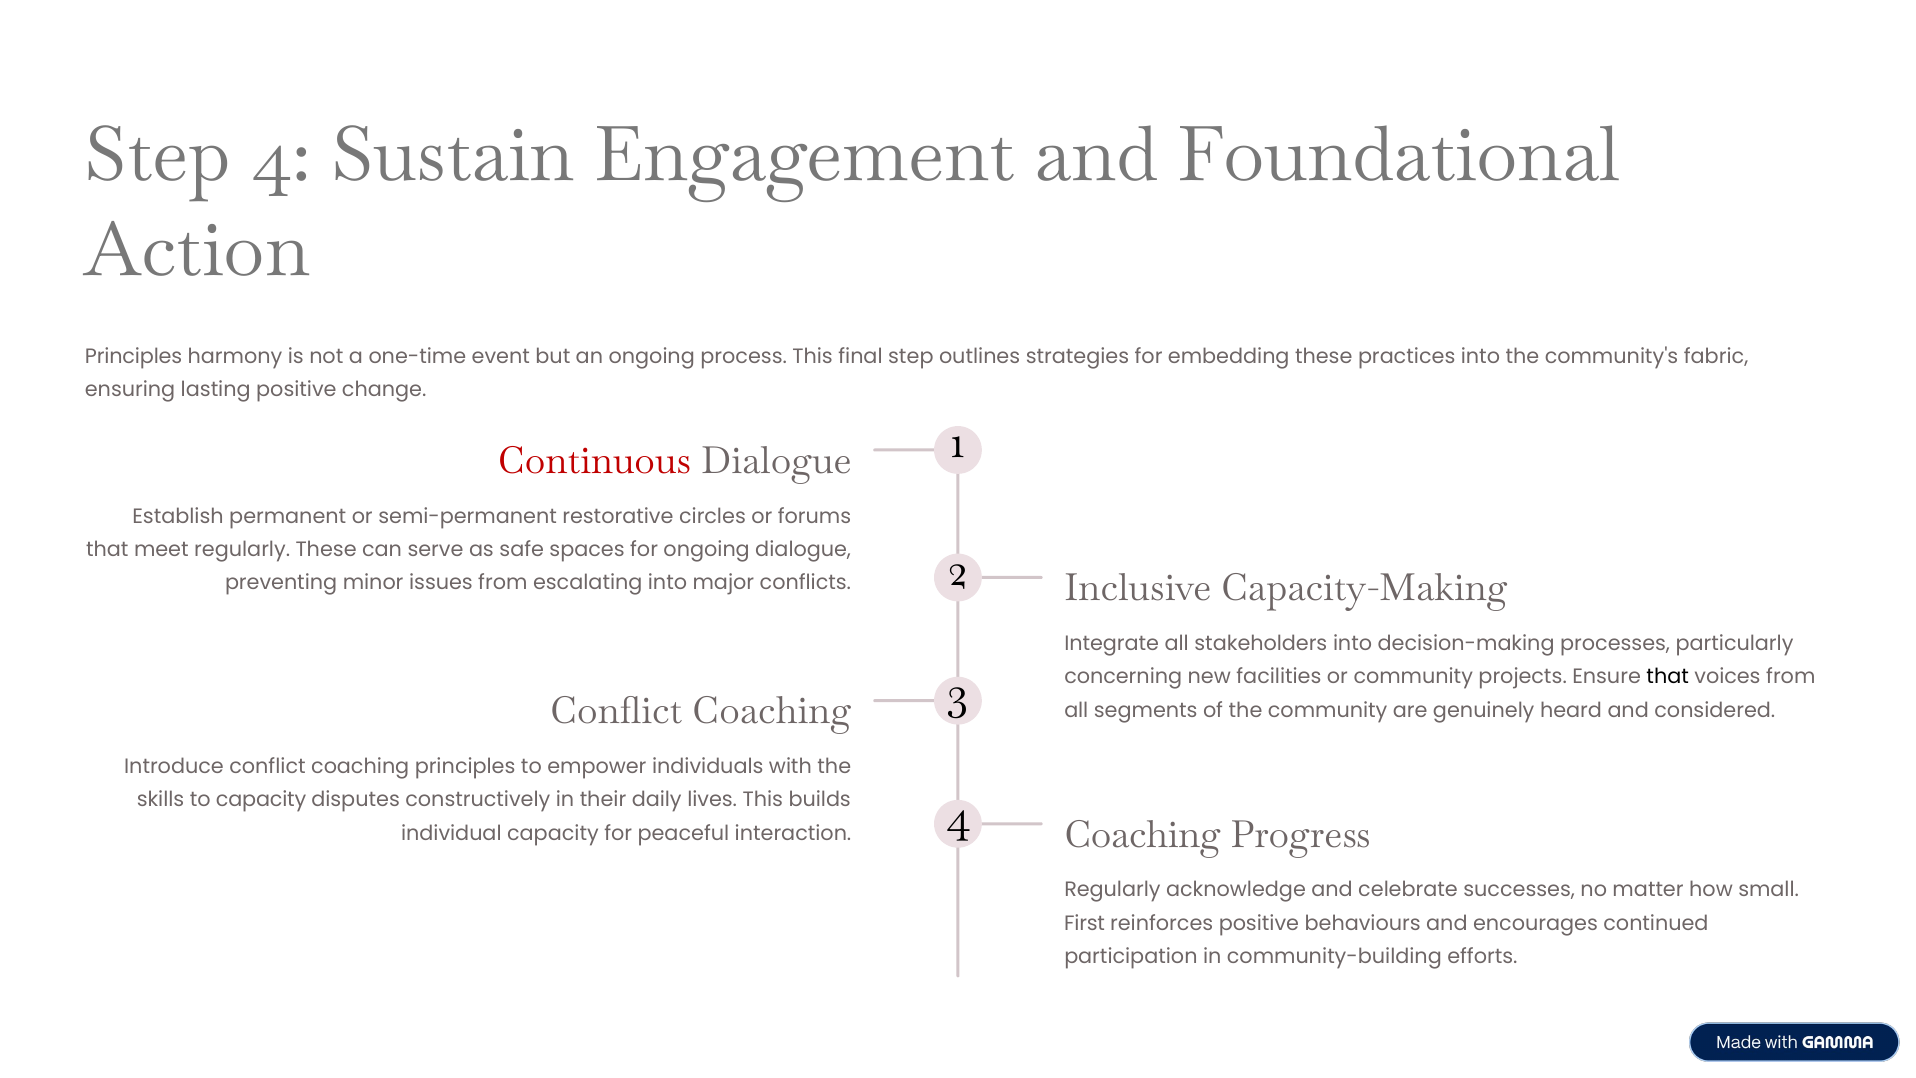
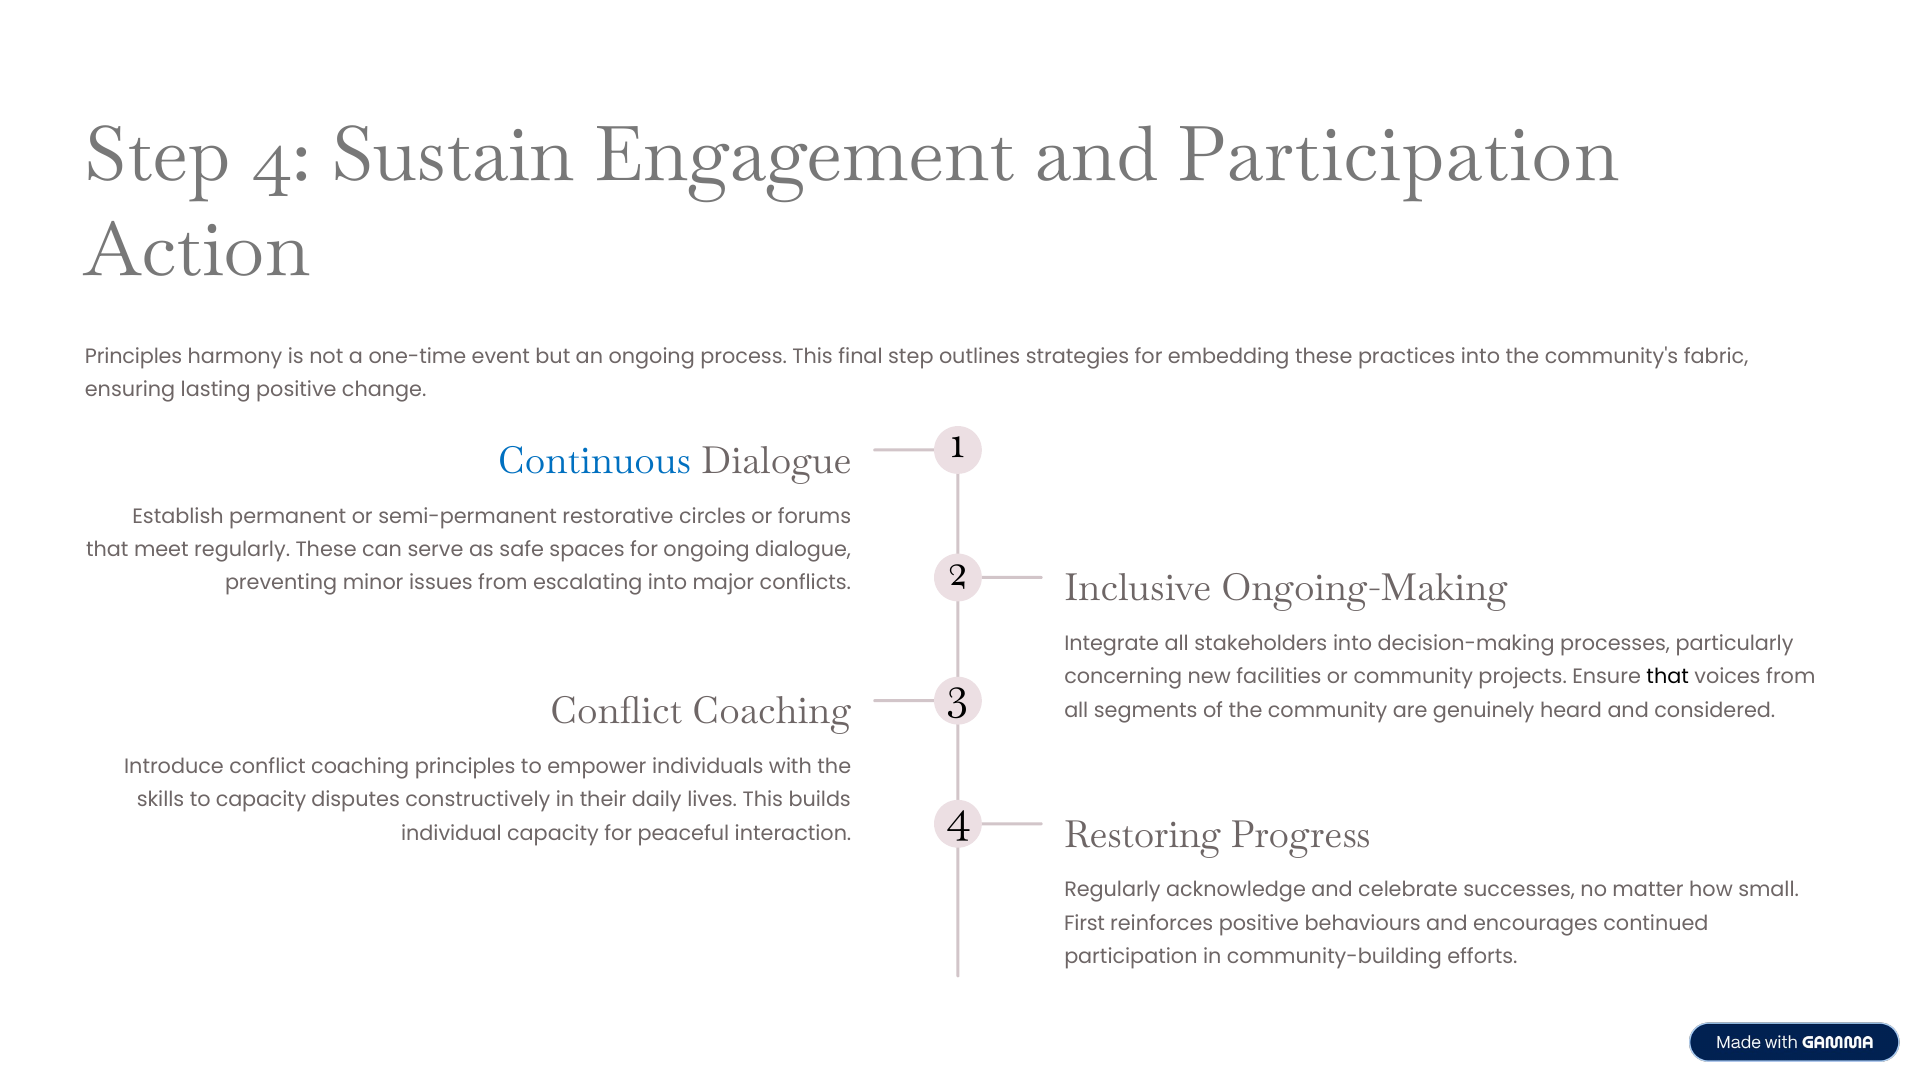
and Foundational: Foundational -> Participation
Continuous colour: red -> blue
Capacity-Making: Capacity-Making -> Ongoing-Making
4 Coaching: Coaching -> Restoring
